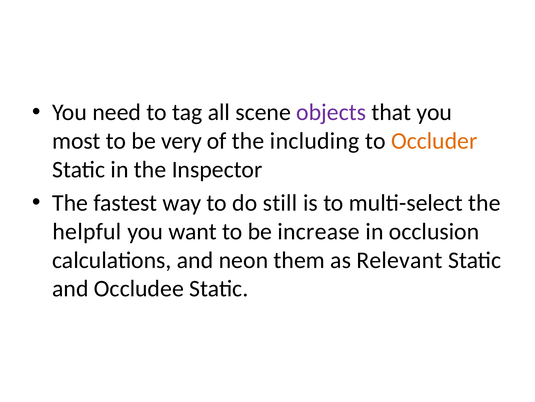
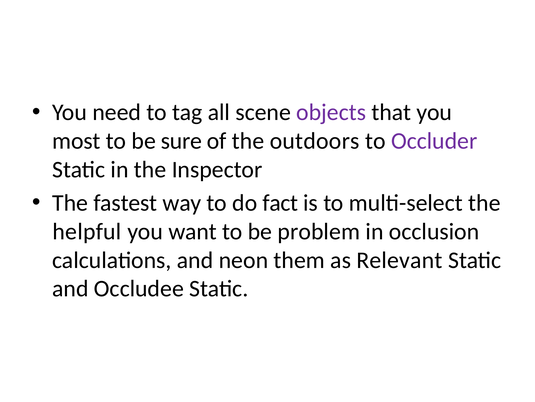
very: very -> sure
including: including -> outdoors
Occluder colour: orange -> purple
still: still -> fact
increase: increase -> problem
